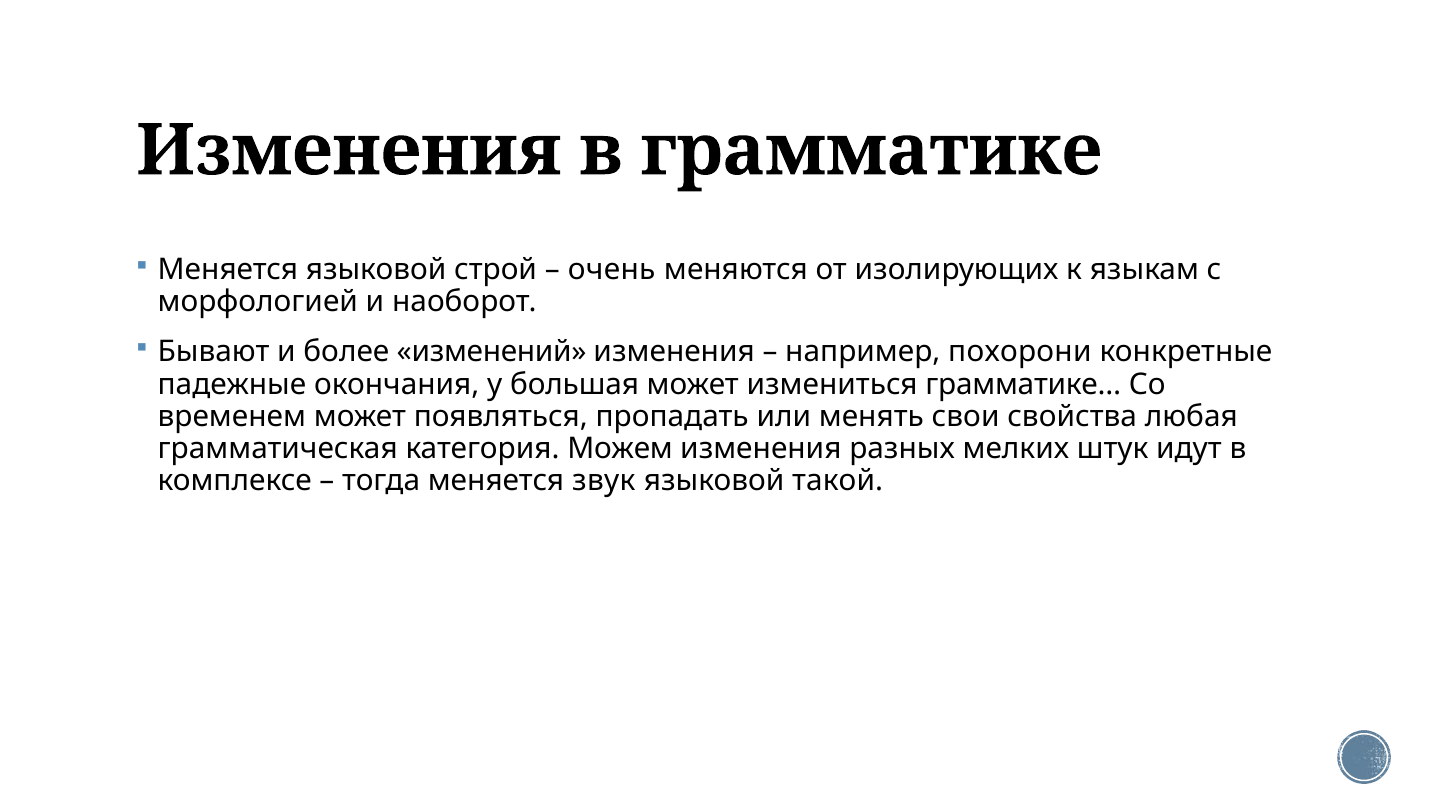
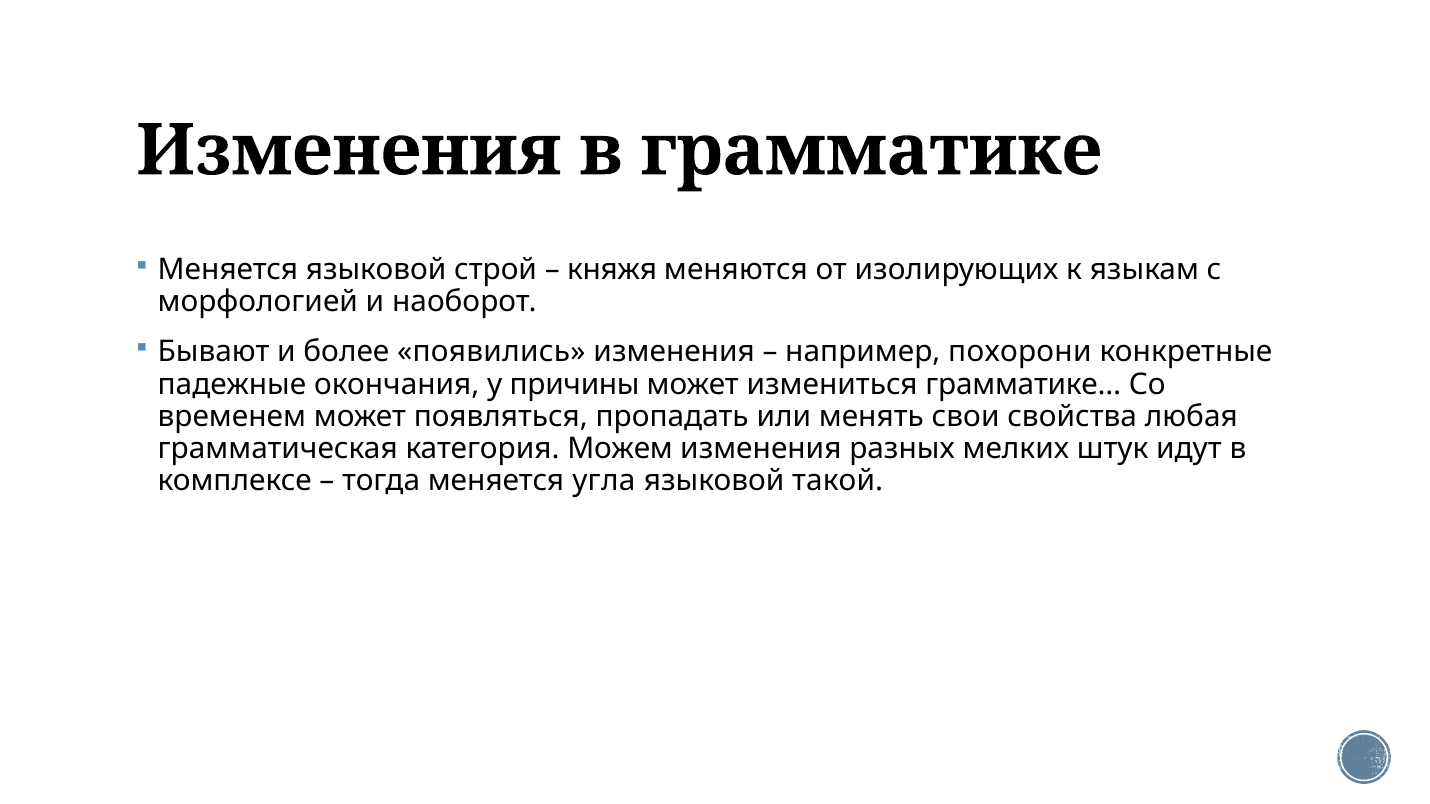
очень: очень -> княжя
изменений: изменений -> появились
большая: большая -> причины
звук: звук -> угла
